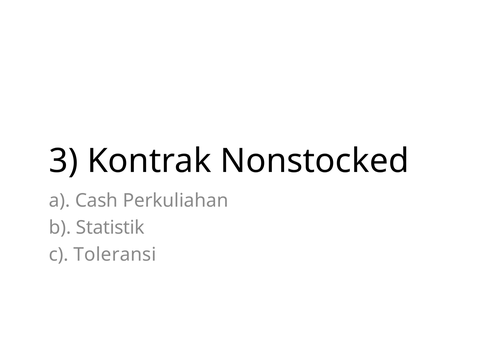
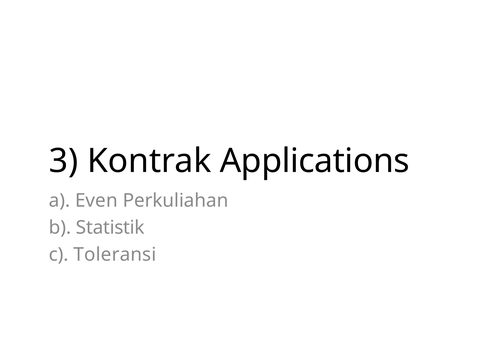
Nonstocked: Nonstocked -> Applications
Cash: Cash -> Even
